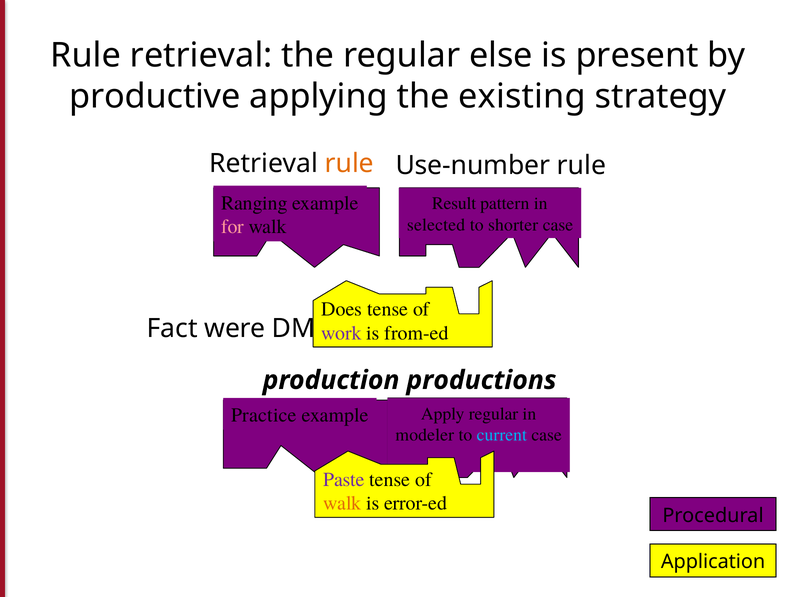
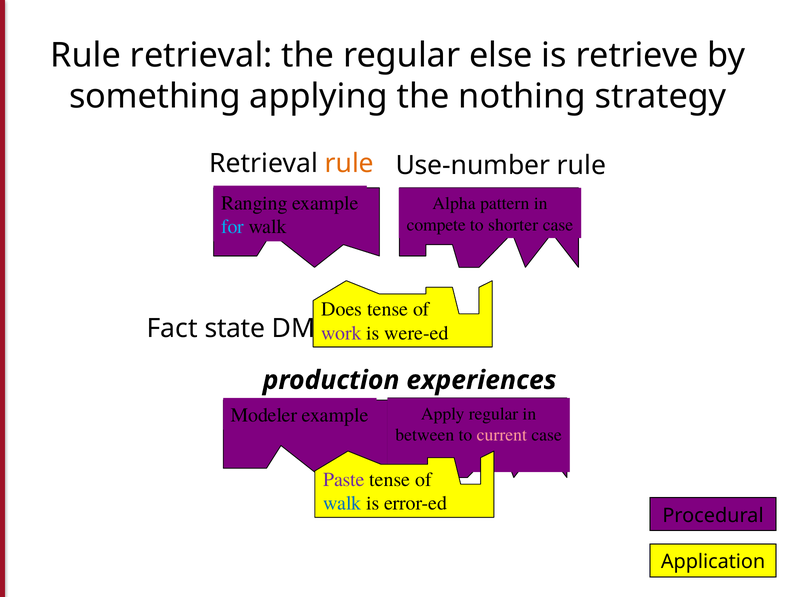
present: present -> retrieve
productive: productive -> something
existing: existing -> nothing
Result: Result -> Alpha
selected: selected -> compete
for colour: pink -> light blue
were: were -> state
from-ed: from-ed -> were-ed
productions: productions -> experiences
Practice: Practice -> Modeler
modeler: modeler -> between
current colour: light blue -> pink
walk at (342, 503) colour: orange -> blue
